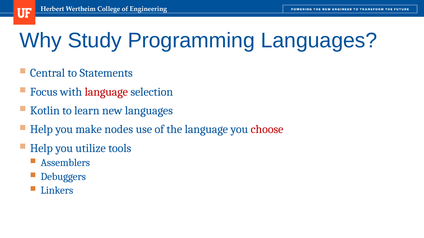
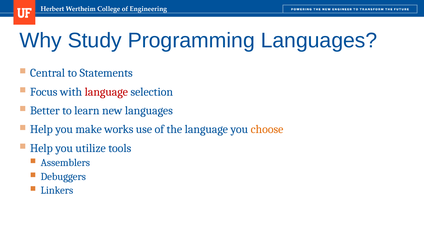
Kotlin: Kotlin -> Better
nodes: nodes -> works
choose colour: red -> orange
